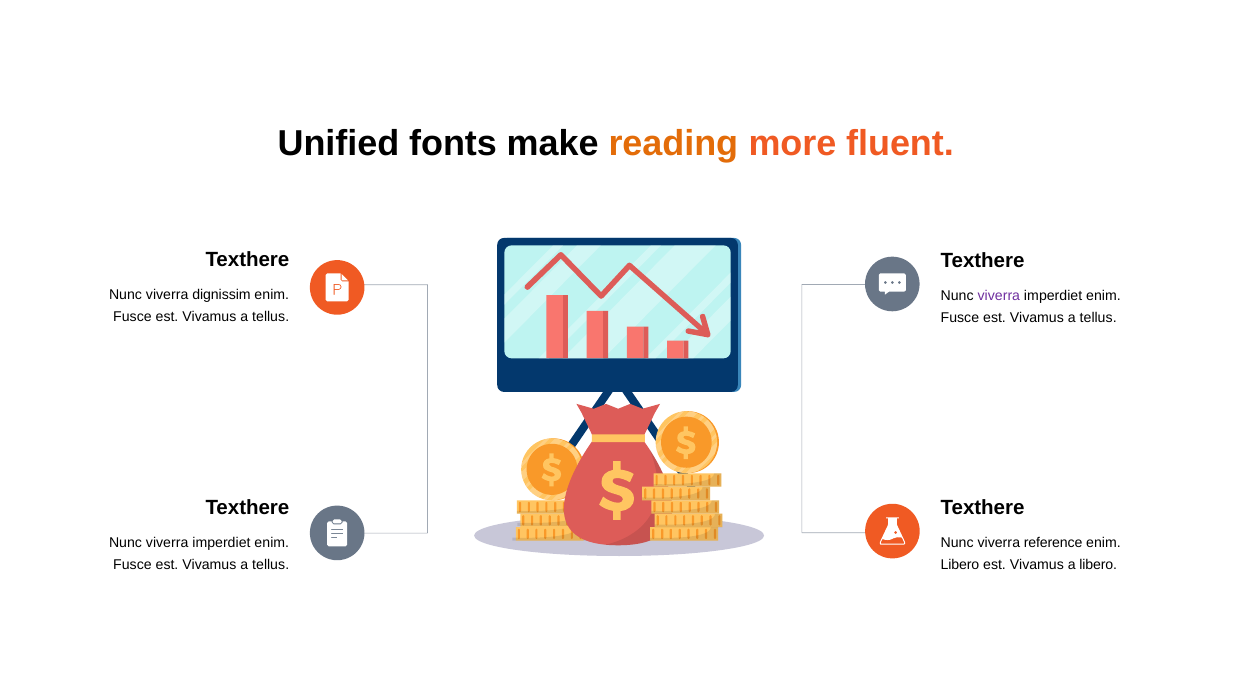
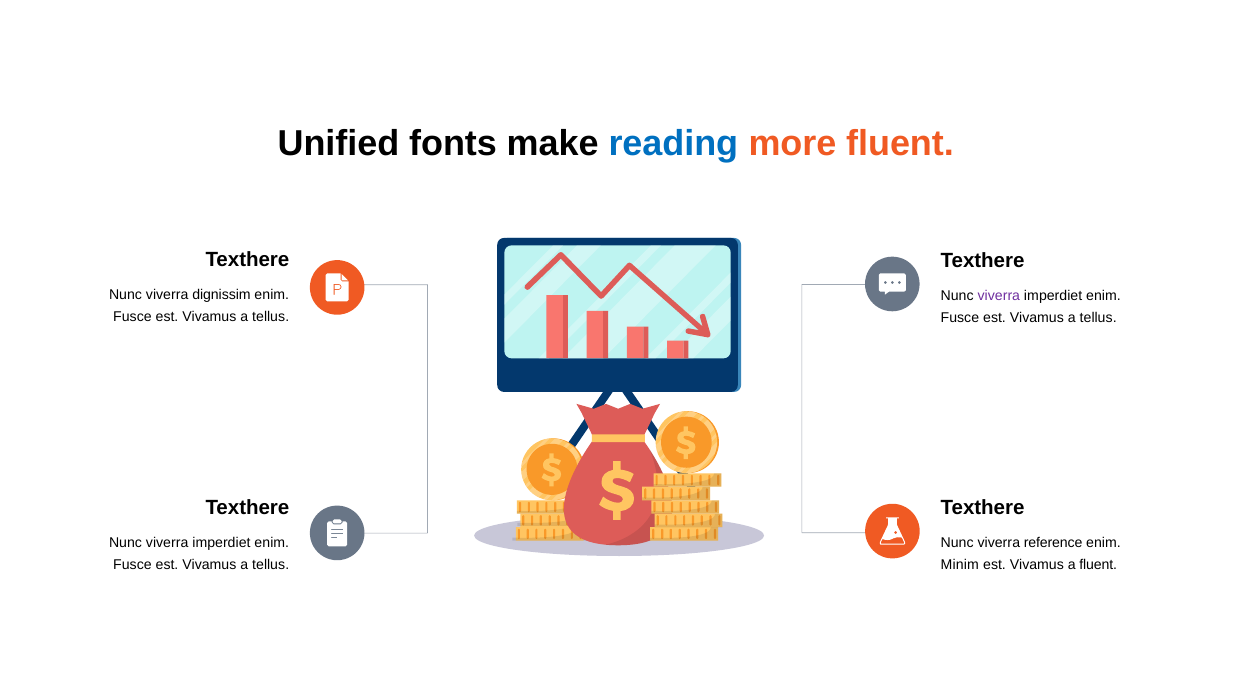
reading colour: orange -> blue
Libero at (960, 565): Libero -> Minim
a libero: libero -> fluent
